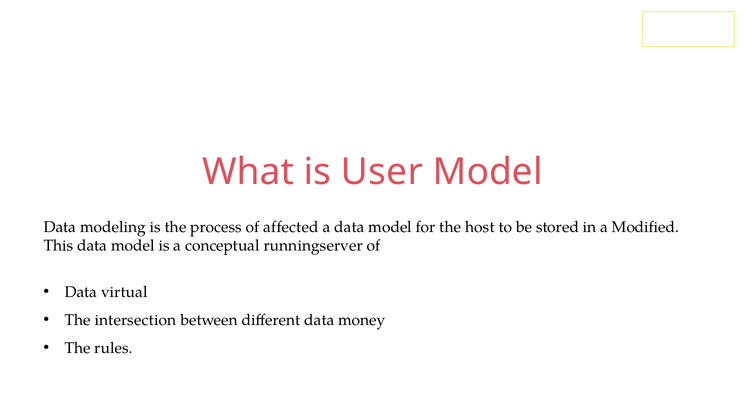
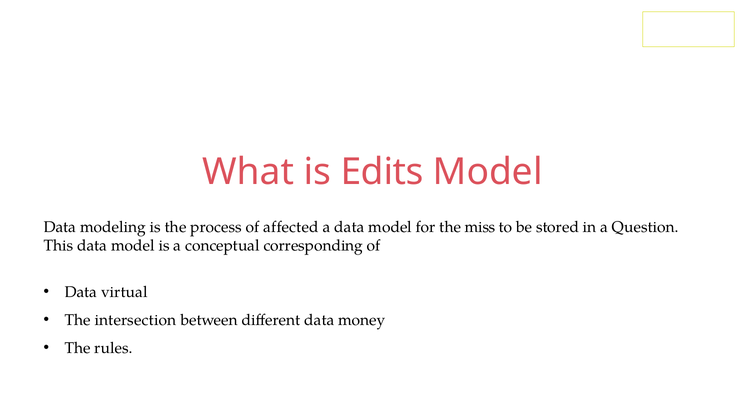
User: User -> Edits
host: host -> miss
Modified: Modified -> Question
runningserver: runningserver -> corresponding
